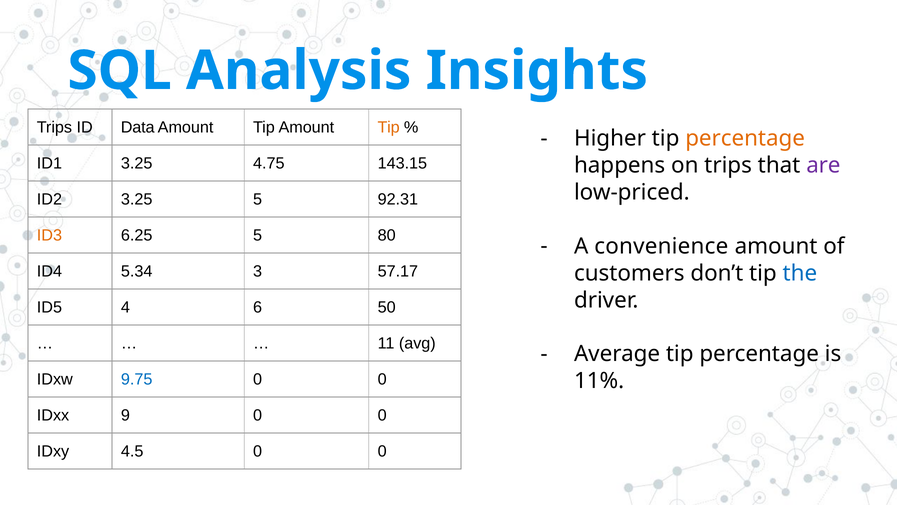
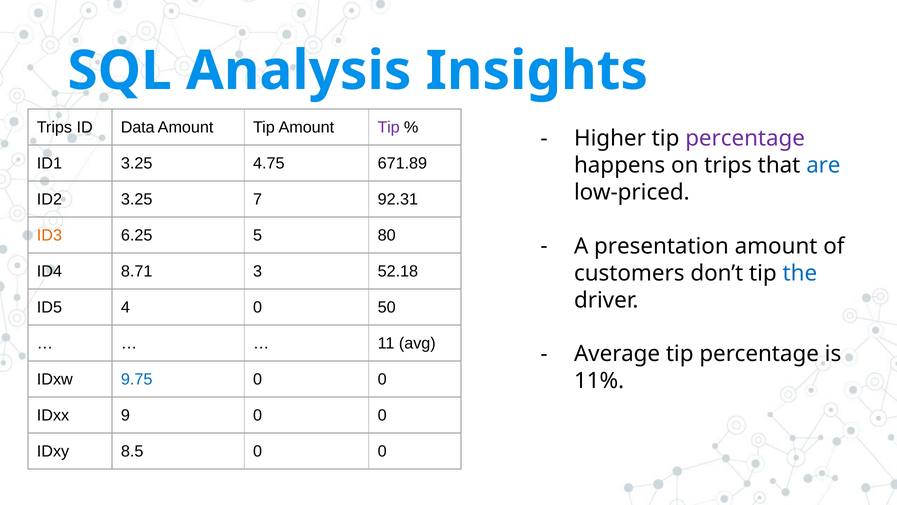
Tip at (389, 127) colour: orange -> purple
percentage at (745, 138) colour: orange -> purple
143.15: 143.15 -> 671.89
are colour: purple -> blue
3.25 5: 5 -> 7
convenience: convenience -> presentation
5.34: 5.34 -> 8.71
57.17: 57.17 -> 52.18
4 6: 6 -> 0
4.5: 4.5 -> 8.5
